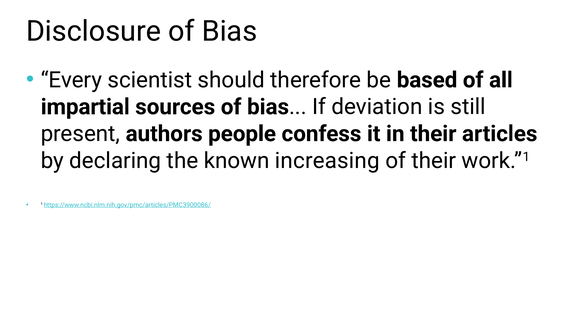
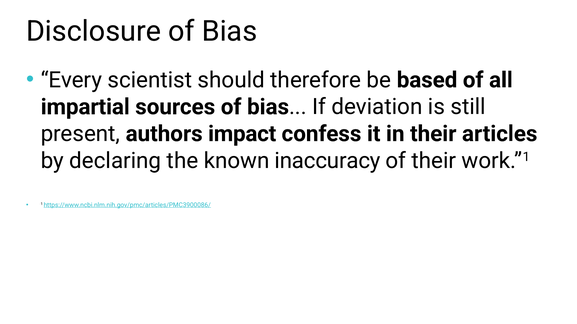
people: people -> impact
increasing: increasing -> inaccuracy
